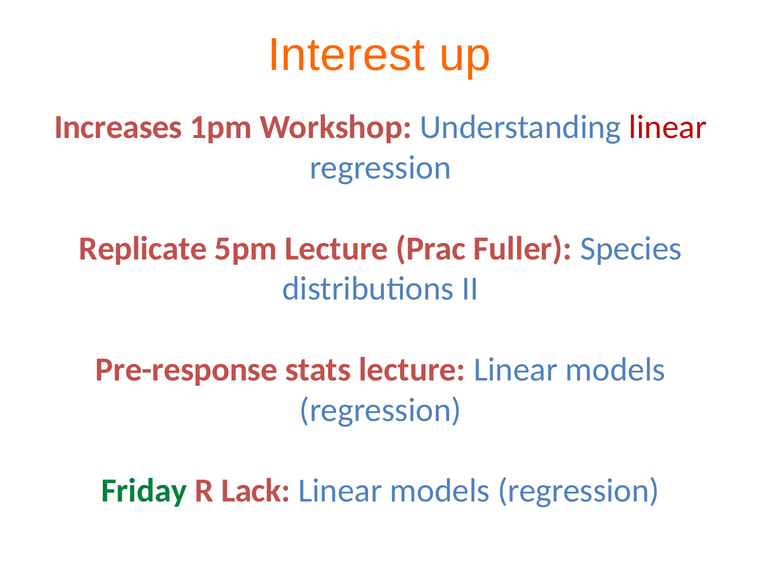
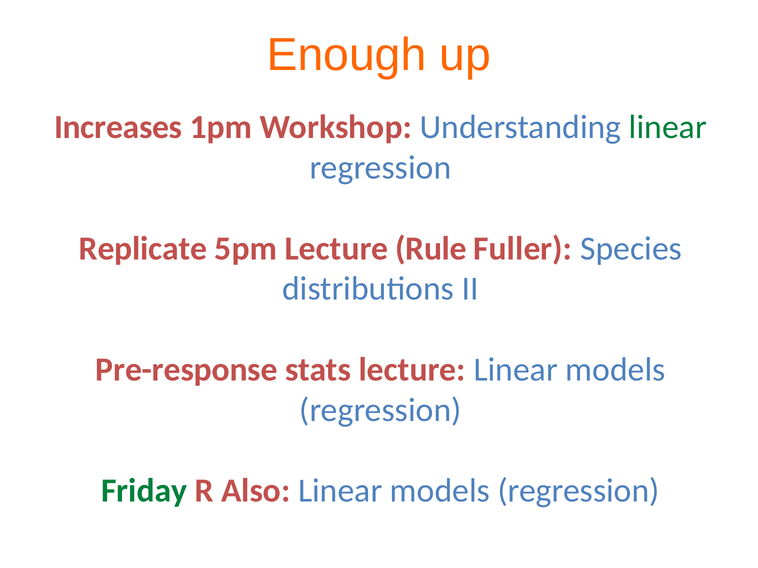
Interest: Interest -> Enough
linear at (668, 127) colour: red -> green
Prac: Prac -> Rule
Lack: Lack -> Also
